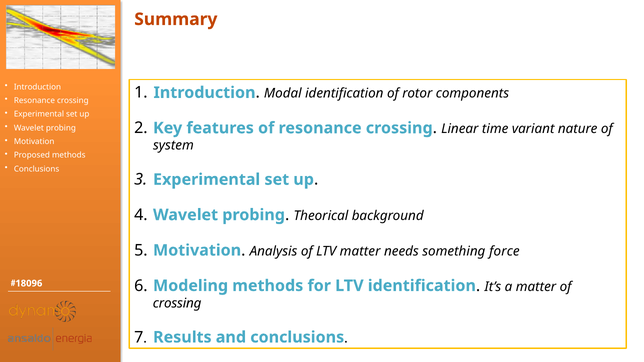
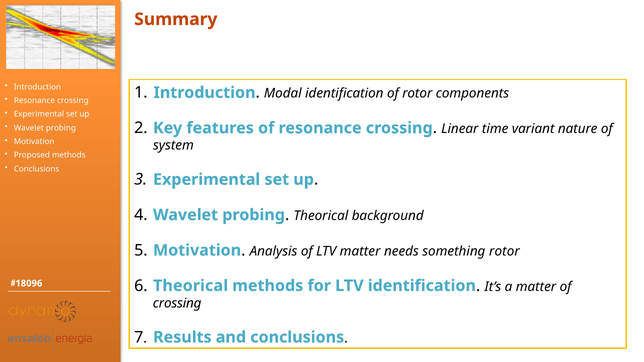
something force: force -> rotor
6 Modeling: Modeling -> Theorical
